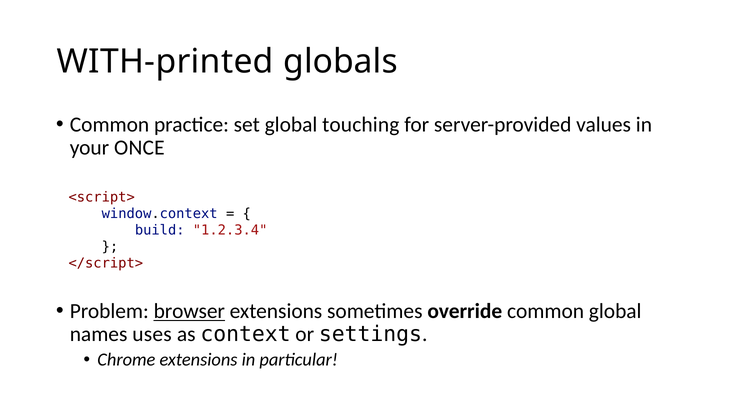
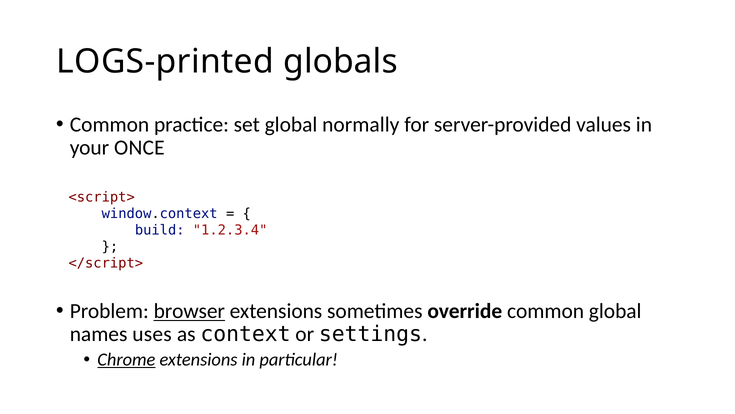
WITH-printed: WITH-printed -> LOGS-printed
touching: touching -> normally
Chrome underline: none -> present
